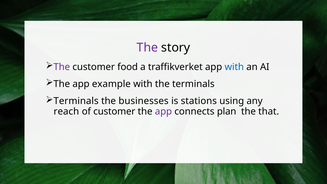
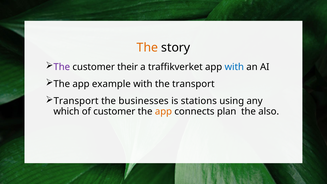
The at (147, 48) colour: purple -> orange
food: food -> their
the terminals: terminals -> transport
Terminals at (76, 101): Terminals -> Transport
reach: reach -> which
app at (163, 111) colour: purple -> orange
that: that -> also
